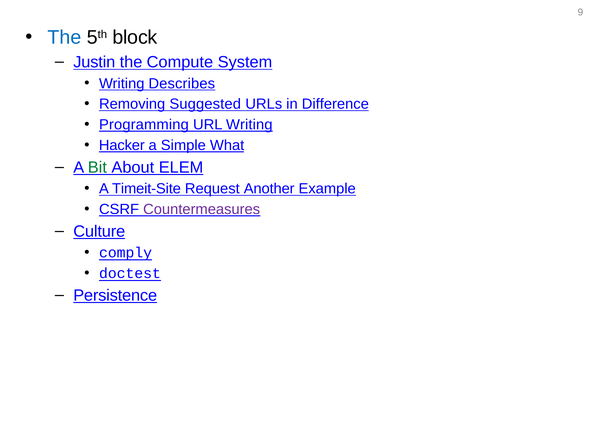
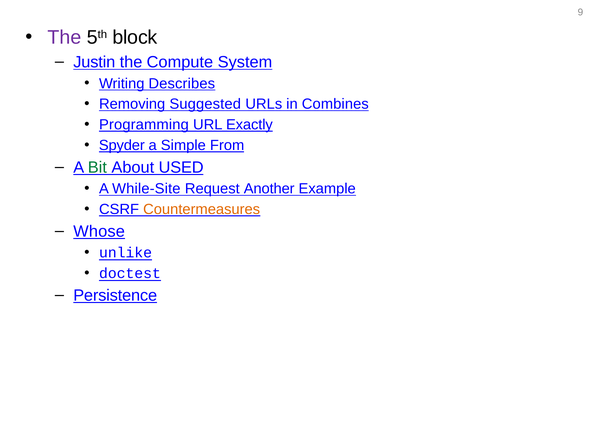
The at (64, 38) colour: blue -> purple
Difference: Difference -> Combines
URL Writing: Writing -> Exactly
Hacker: Hacker -> Spyder
What: What -> From
ELEM: ELEM -> USED
Timeit-Site: Timeit-Site -> While-Site
Countermeasures colour: purple -> orange
Culture: Culture -> Whose
comply: comply -> unlike
